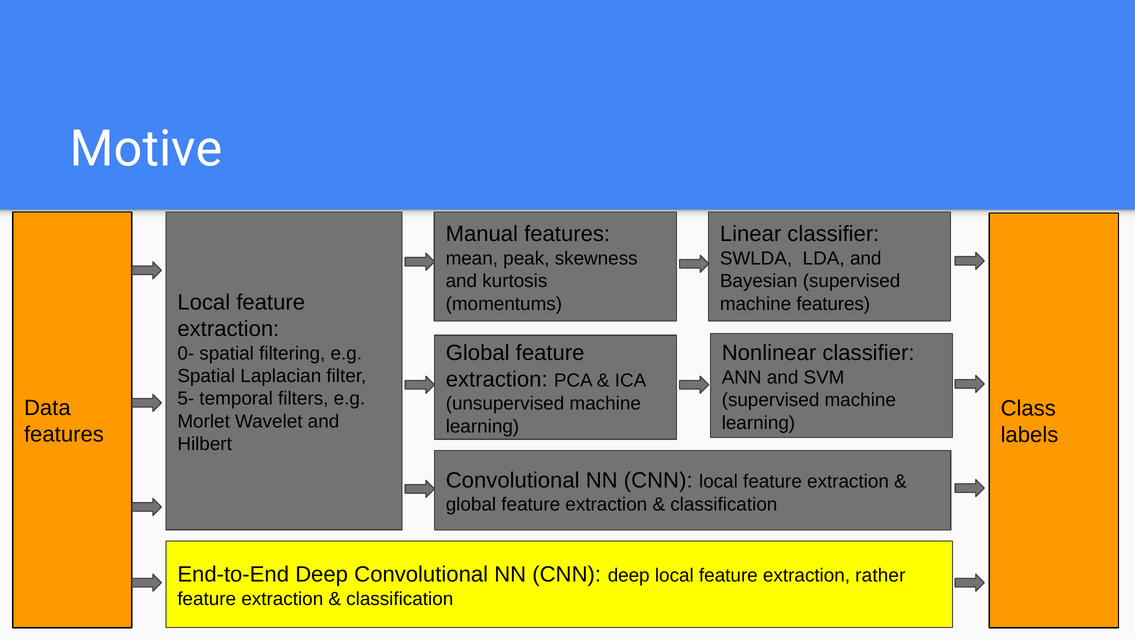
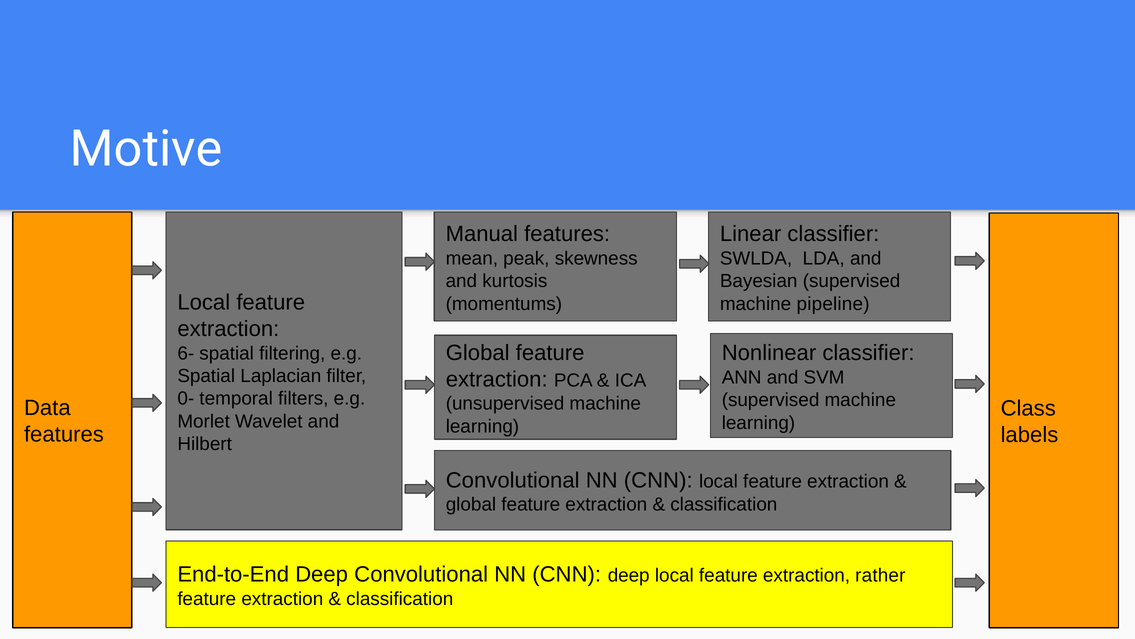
machine features: features -> pipeline
0-: 0- -> 6-
5-: 5- -> 0-
